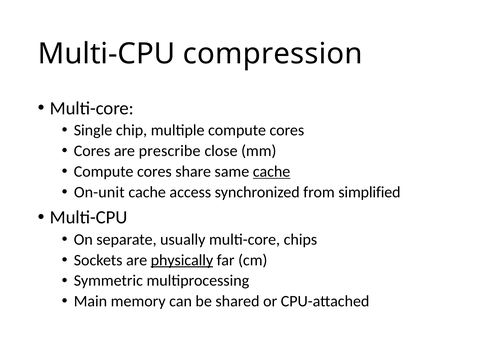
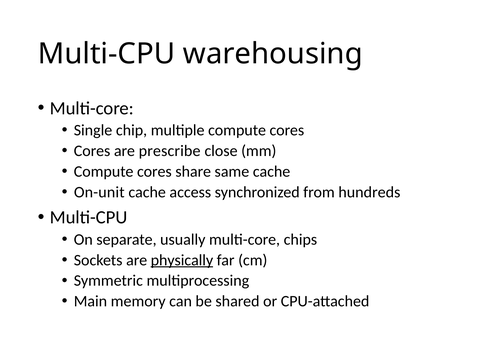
compression: compression -> warehousing
cache at (272, 171) underline: present -> none
simplified: simplified -> hundreds
